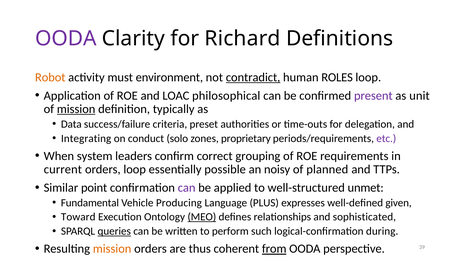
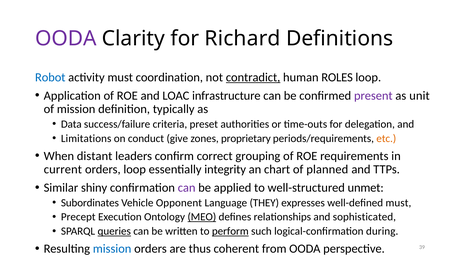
Robot colour: orange -> blue
environment: environment -> coordination
philosophical: philosophical -> infrastructure
mission at (76, 109) underline: present -> none
Integrating: Integrating -> Limitations
solo: solo -> give
etc colour: purple -> orange
system: system -> distant
possible: possible -> integrity
noisy: noisy -> chart
point: point -> shiny
Fundamental: Fundamental -> Subordinates
Producing: Producing -> Opponent
PLUS: PLUS -> THEY
well-defined given: given -> must
Toward: Toward -> Precept
perform underline: none -> present
mission at (112, 249) colour: orange -> blue
from underline: present -> none
